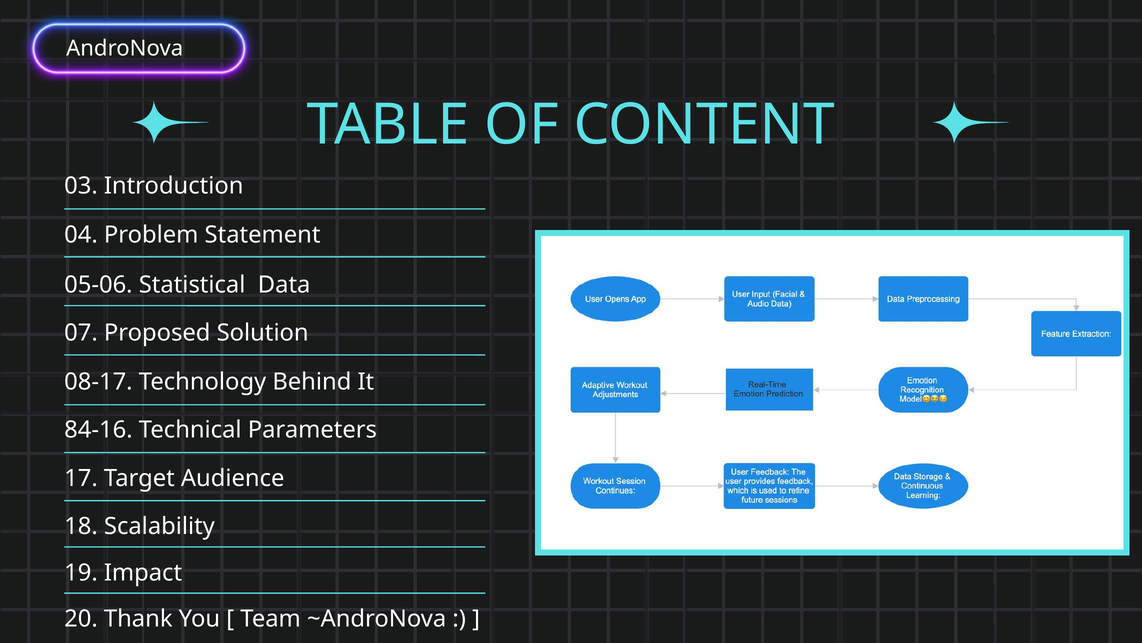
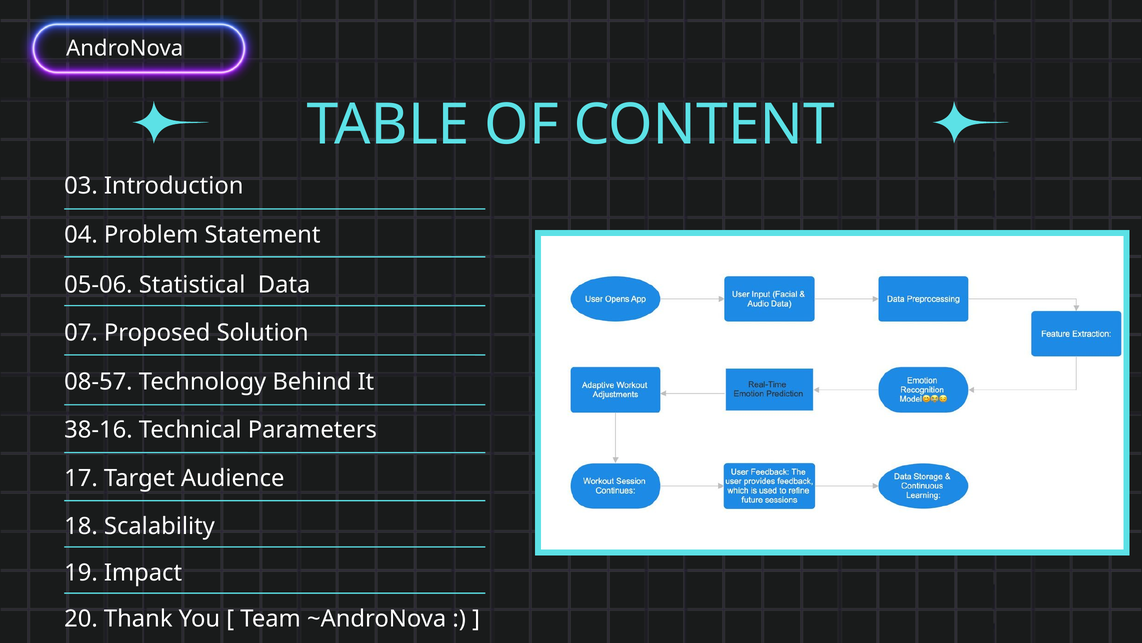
08-17: 08-17 -> 08-57
84-16: 84-16 -> 38-16
